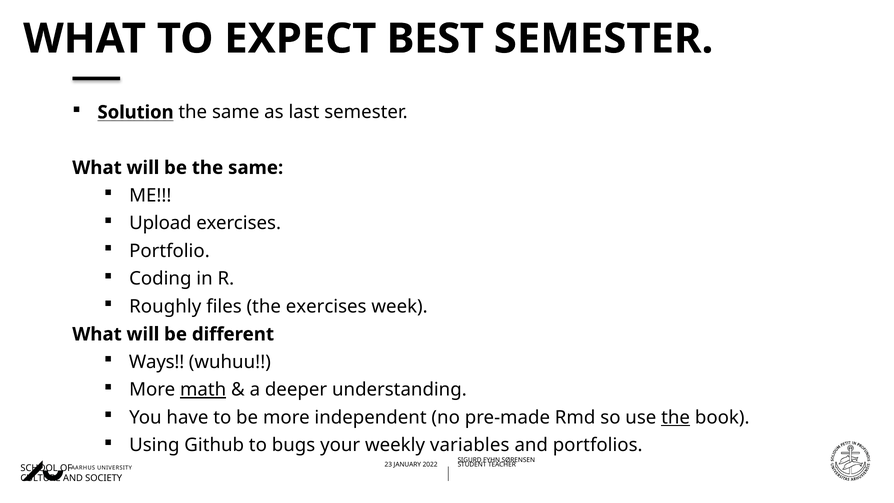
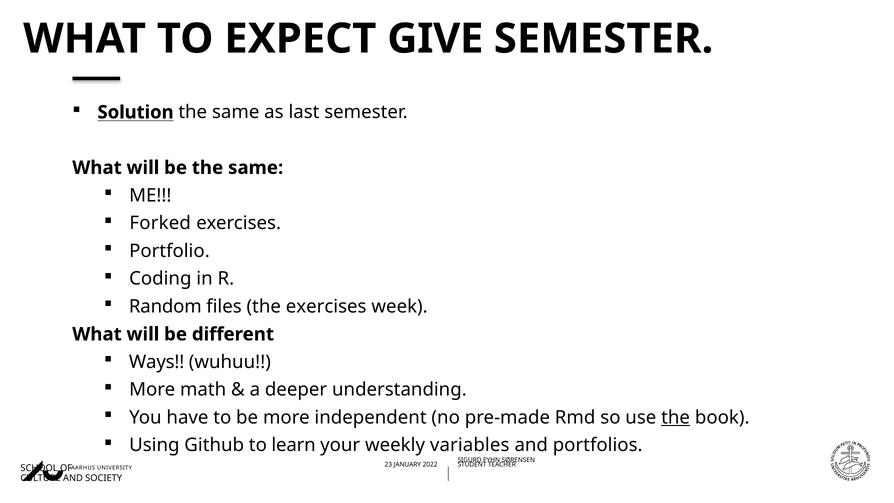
BEST: BEST -> GIVE
Upload: Upload -> Forked
Roughly: Roughly -> Random
math underline: present -> none
bugs: bugs -> learn
